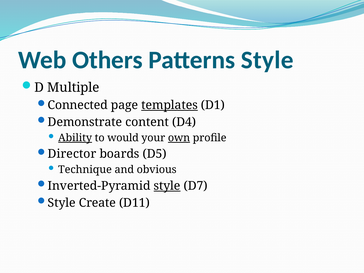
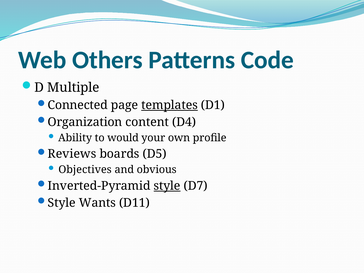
Patterns Style: Style -> Code
Demonstrate: Demonstrate -> Organization
Ability underline: present -> none
own underline: present -> none
Director: Director -> Reviews
Technique: Technique -> Objectives
Create: Create -> Wants
